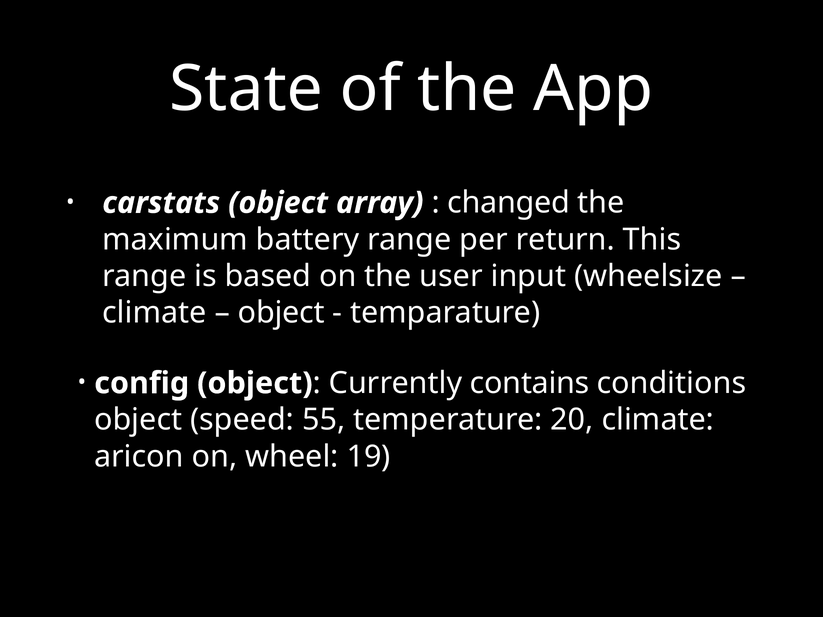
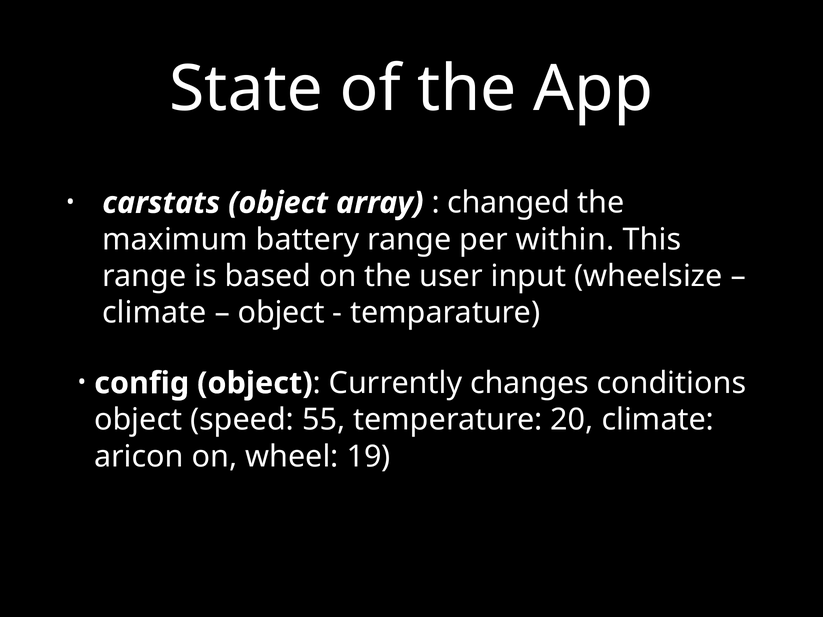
return: return -> within
contains: contains -> changes
